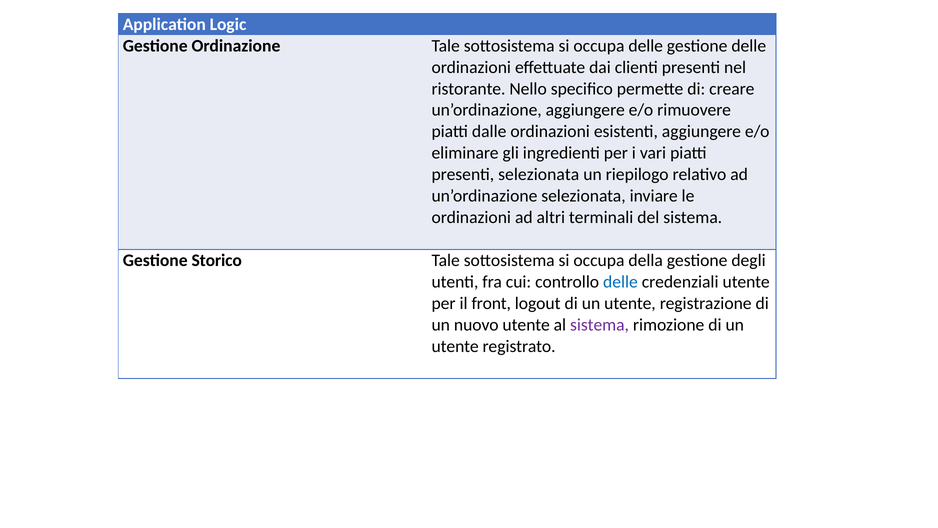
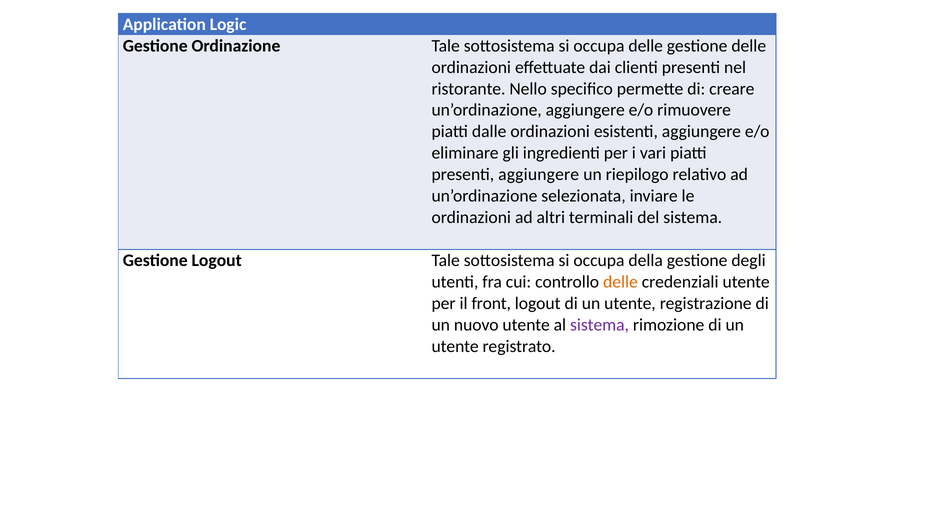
presenti selezionata: selezionata -> aggiungere
Gestione Storico: Storico -> Logout
delle at (620, 282) colour: blue -> orange
